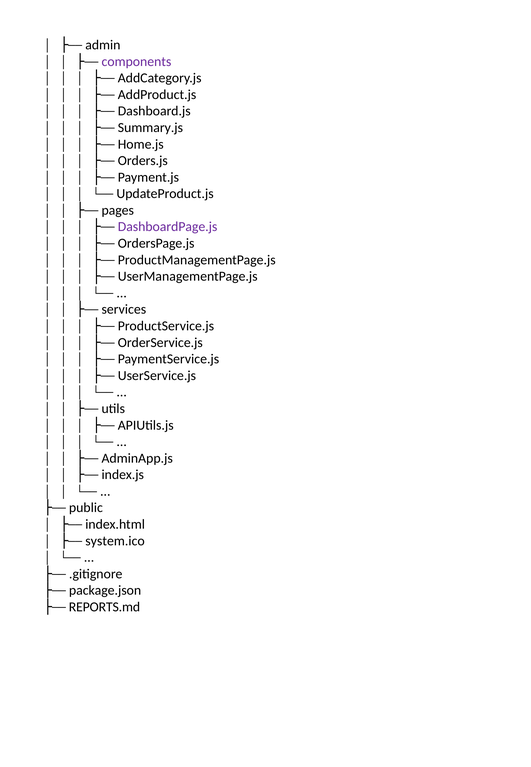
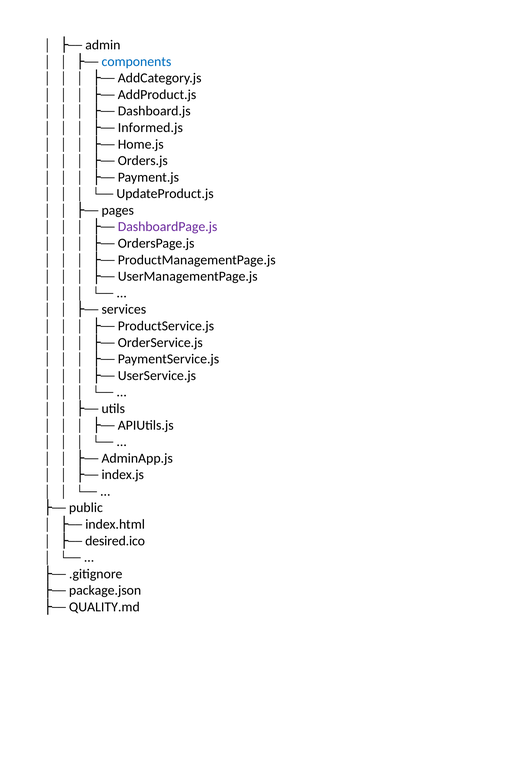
components colour: purple -> blue
Summary.js: Summary.js -> Informed.js
system.ico: system.ico -> desired.ico
REPORTS.md: REPORTS.md -> QUALITY.md
